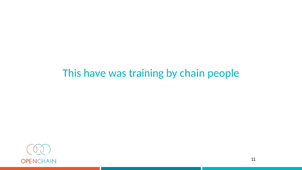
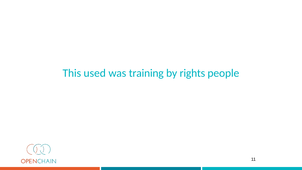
have: have -> used
chain: chain -> rights
